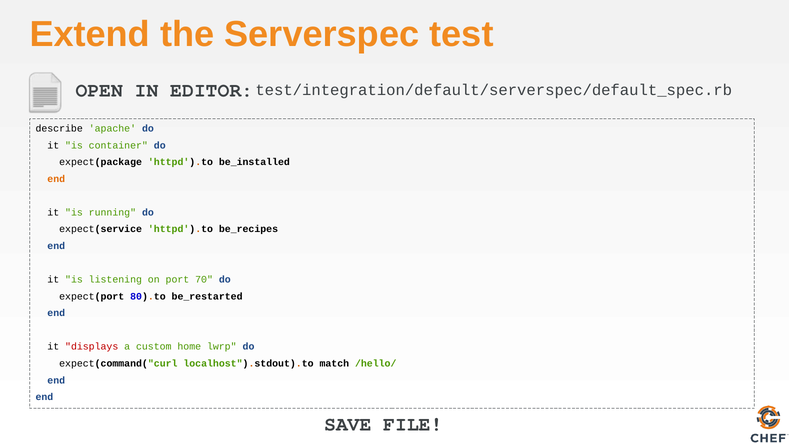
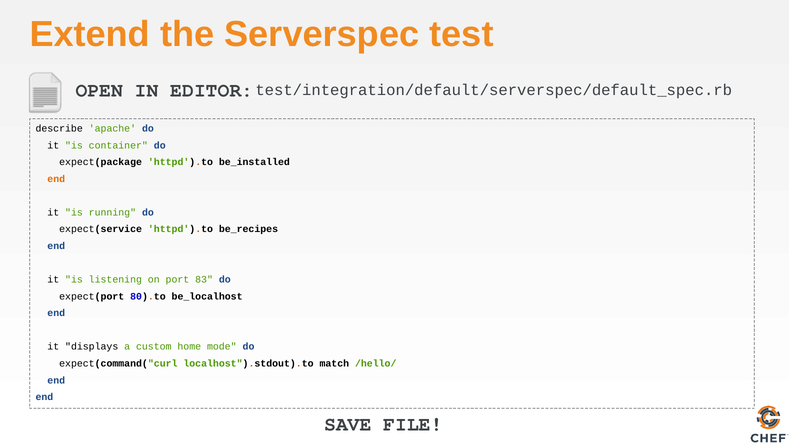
70: 70 -> 83
be_restarted: be_restarted -> be_localhost
displays colour: red -> black
lwrp: lwrp -> mode
